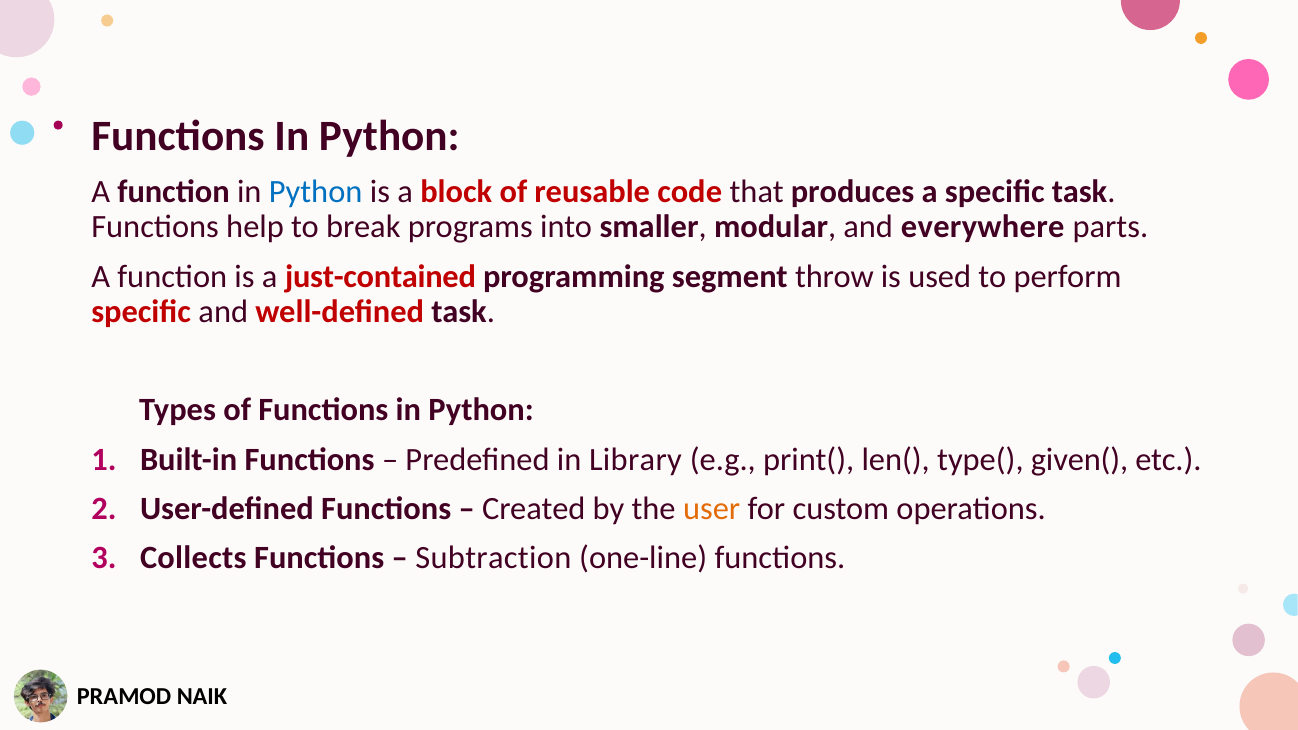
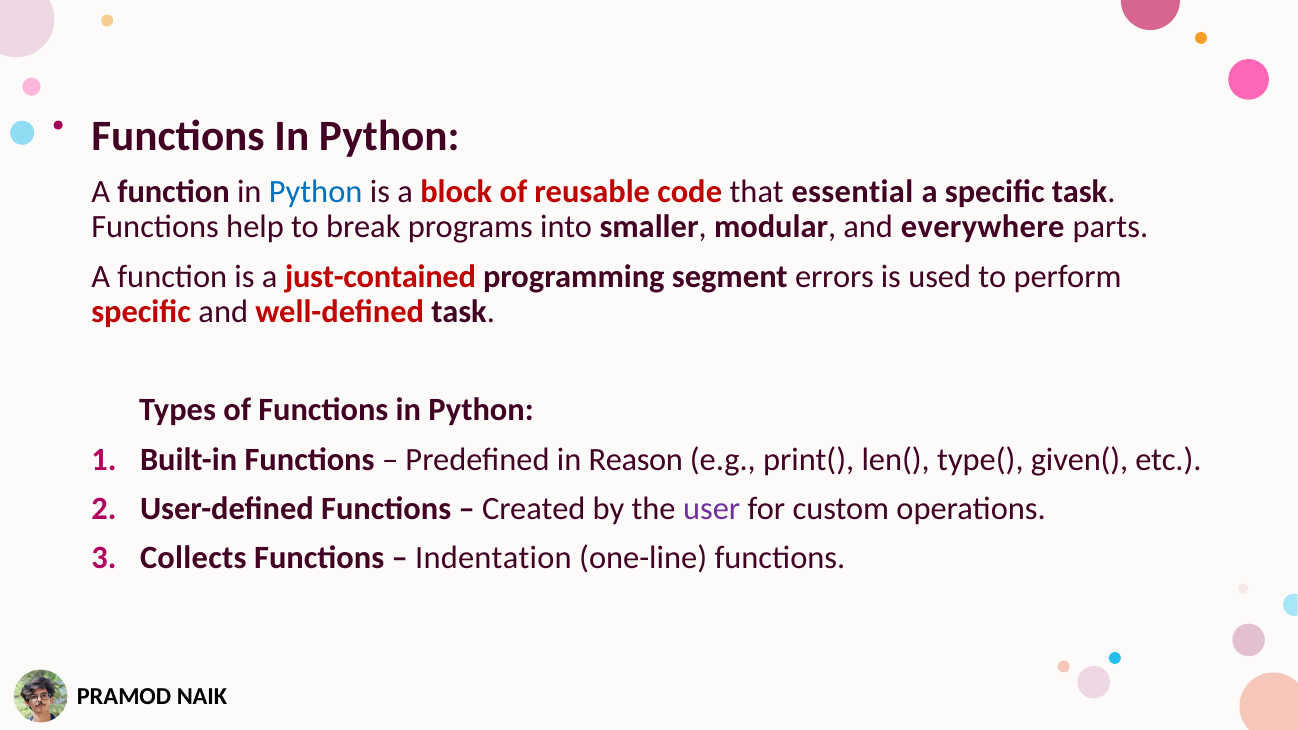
produces: produces -> essential
throw: throw -> errors
Library: Library -> Reason
user colour: orange -> purple
Subtraction: Subtraction -> Indentation
